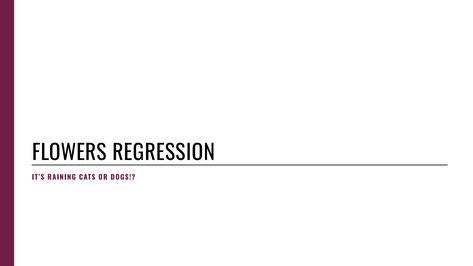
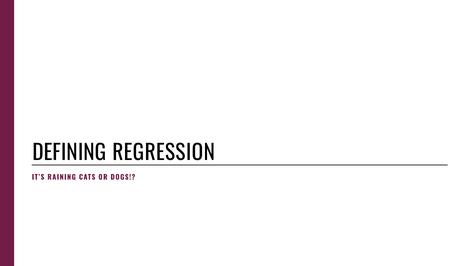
FLOWERS: FLOWERS -> DEFINING
